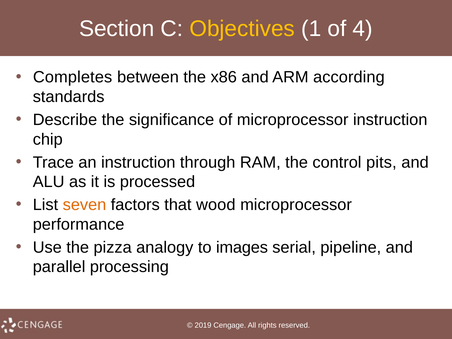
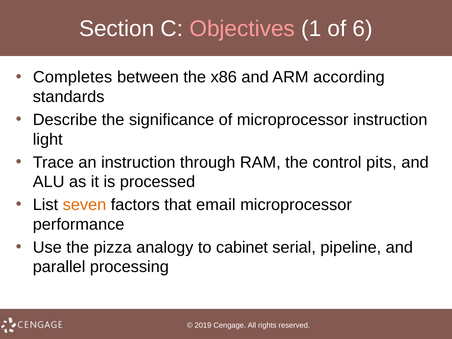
Objectives colour: yellow -> pink
4: 4 -> 6
chip: chip -> light
wood: wood -> email
images: images -> cabinet
